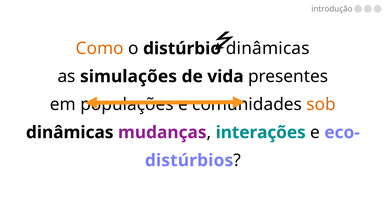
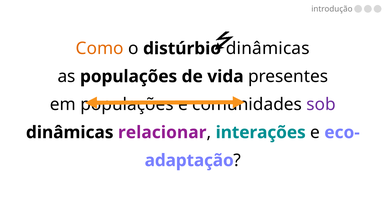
as simulações: simulações -> populações
sob colour: orange -> purple
mudanças: mudanças -> relacionar
distúrbios: distúrbios -> adaptação
